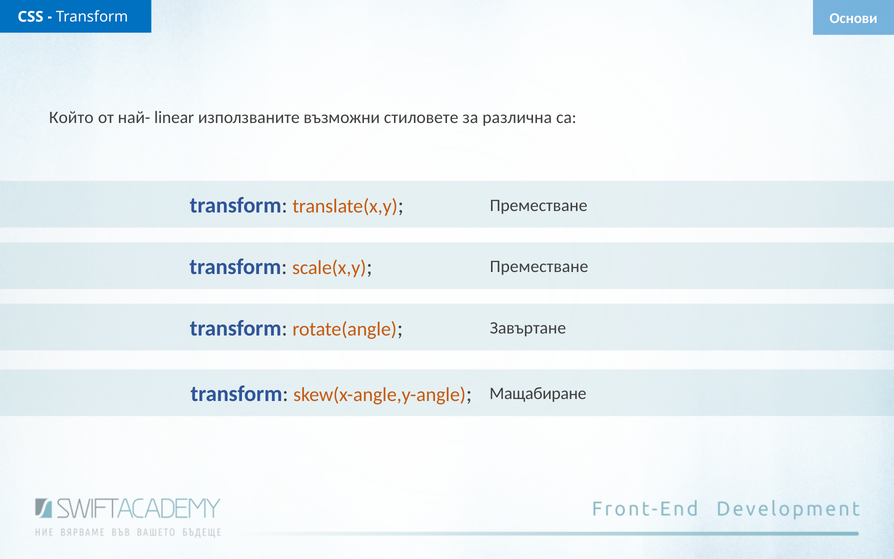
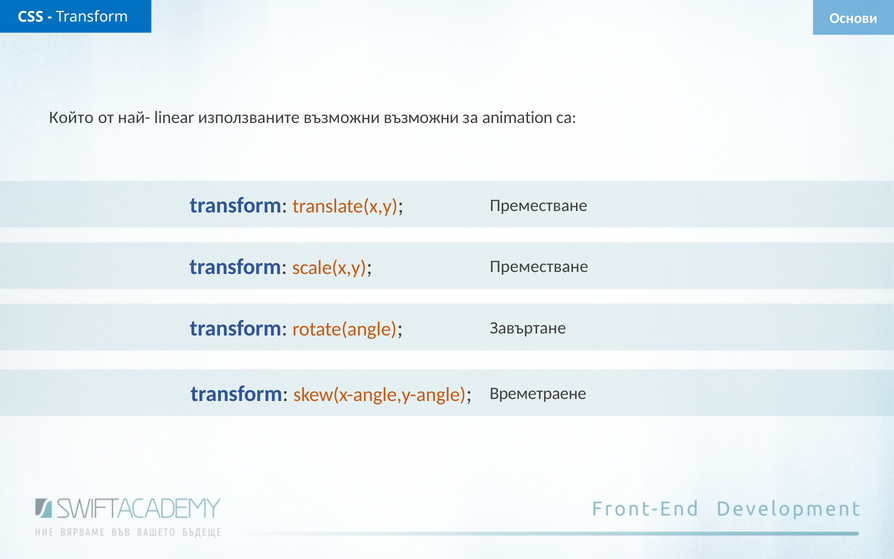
възможни стиловете: стиловете -> възможни
различна: различна -> animation
Мащабиране: Мащабиране -> Времетраене
